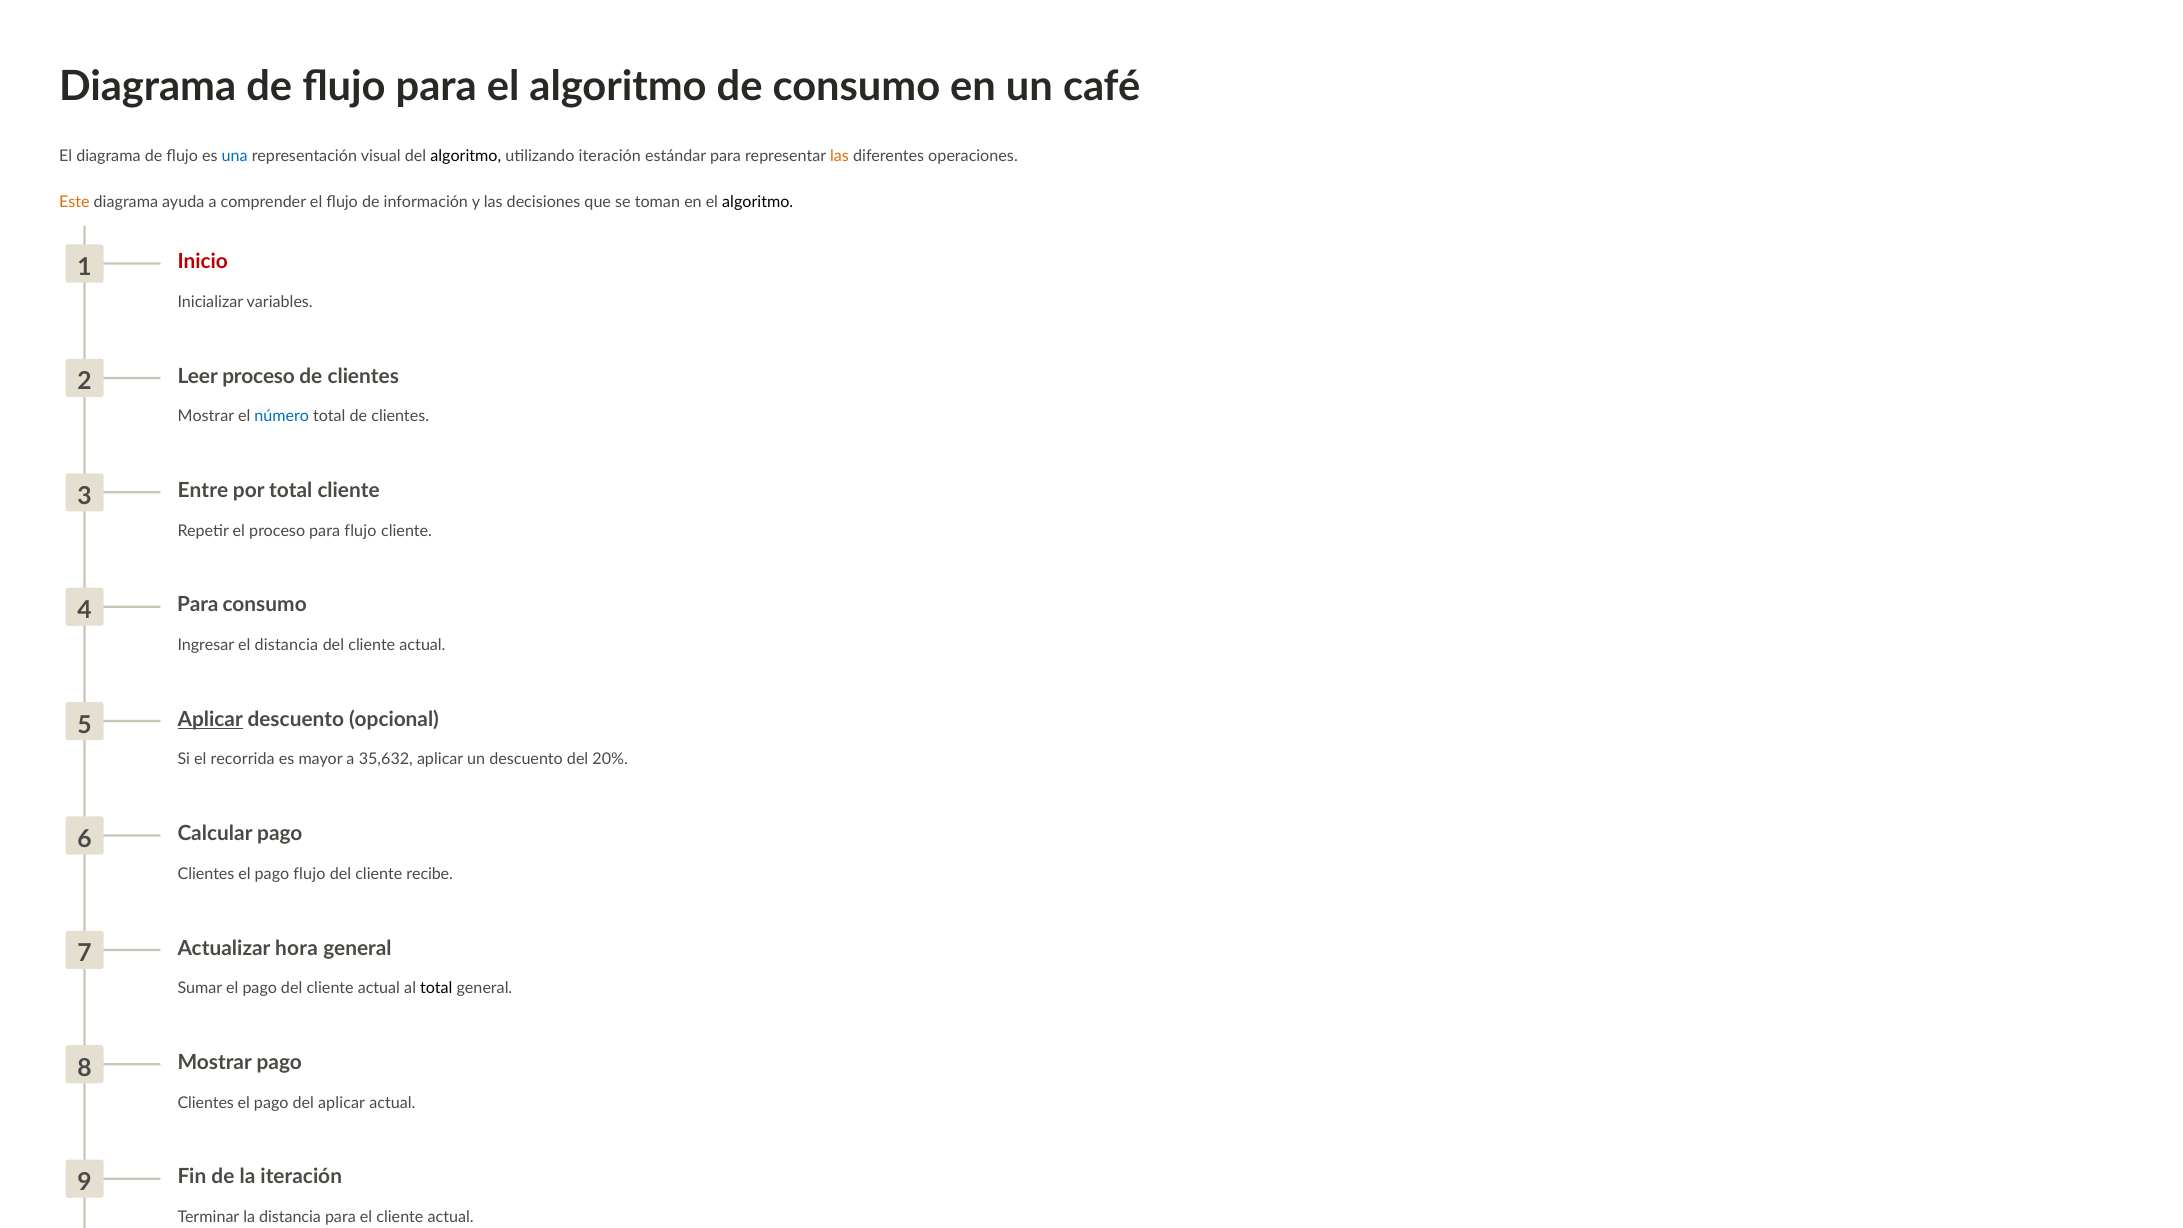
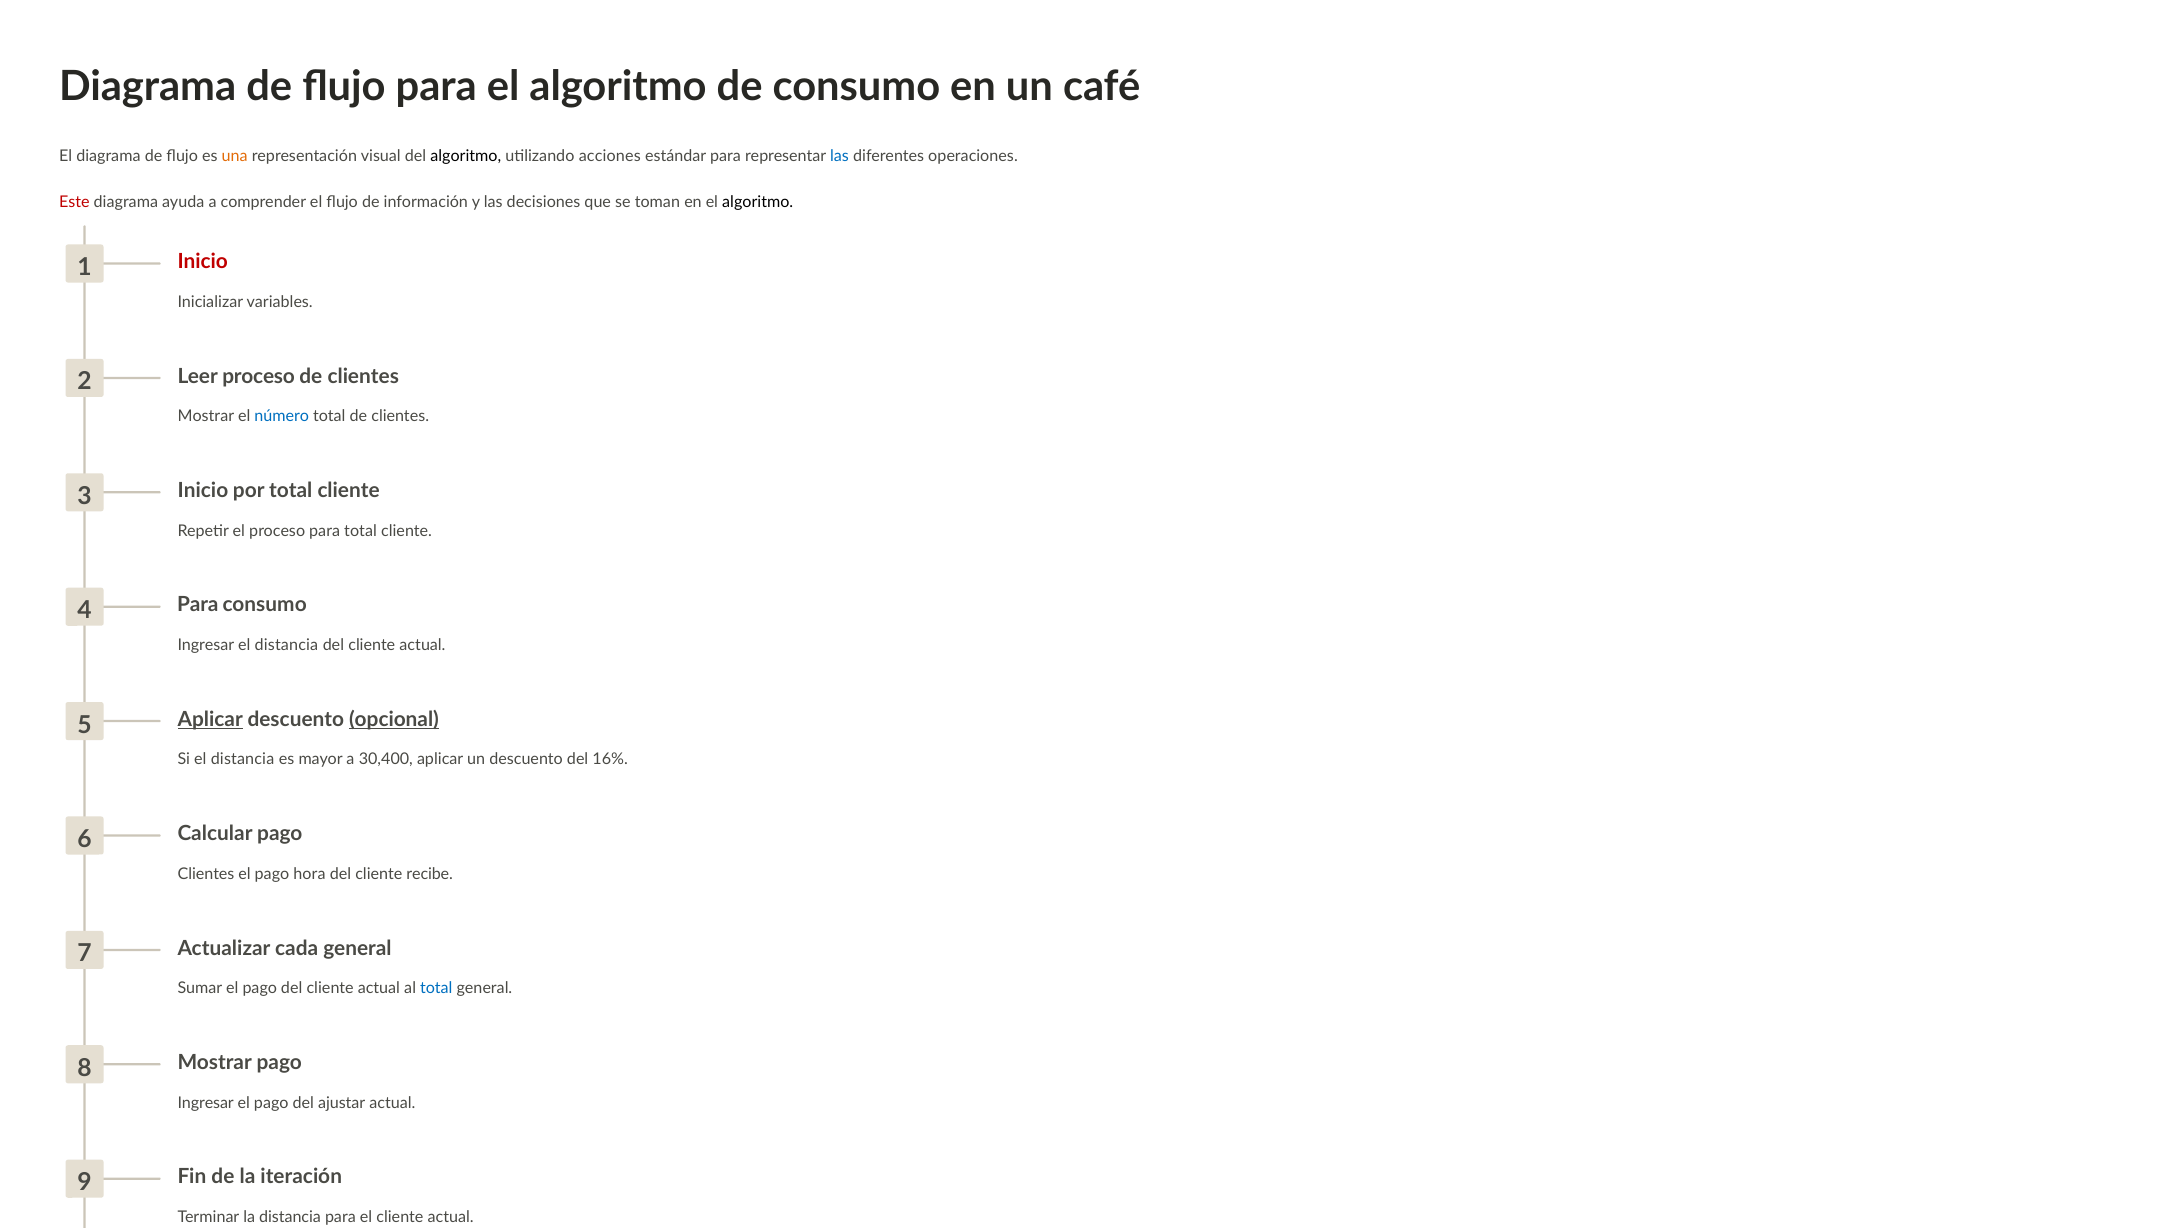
una colour: blue -> orange
utilizando iteración: iteración -> acciones
las at (840, 156) colour: orange -> blue
Este colour: orange -> red
3 Entre: Entre -> Inicio
para flujo: flujo -> total
opcional underline: none -> present
Si el recorrida: recorrida -> distancia
35,632: 35,632 -> 30,400
20%: 20% -> 16%
pago flujo: flujo -> hora
hora: hora -> cada
total at (436, 988) colour: black -> blue
Clientes at (206, 1103): Clientes -> Ingresar
del aplicar: aplicar -> ajustar
